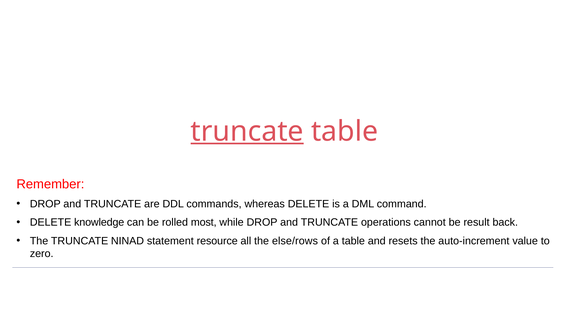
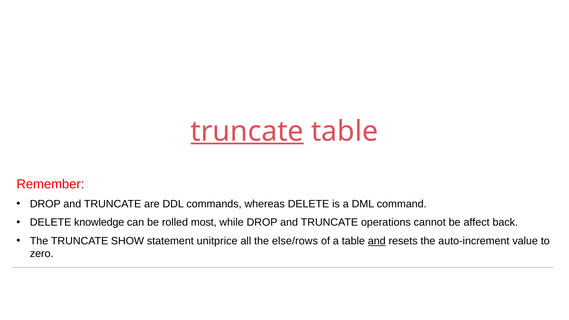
result: result -> affect
NINAD: NINAD -> SHOW
resource: resource -> unitprice
and at (377, 241) underline: none -> present
